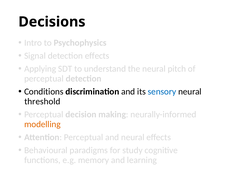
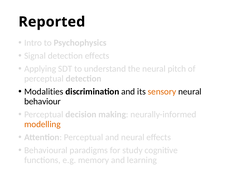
Decisions: Decisions -> Reported
Conditions: Conditions -> Modalities
sensory colour: blue -> orange
threshold: threshold -> behaviour
